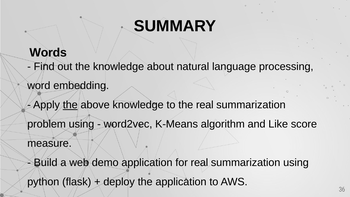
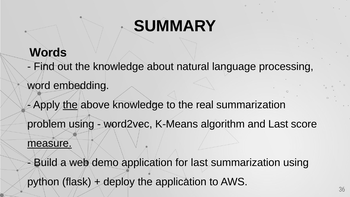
and Like: Like -> Last
measure underline: none -> present
for real: real -> last
